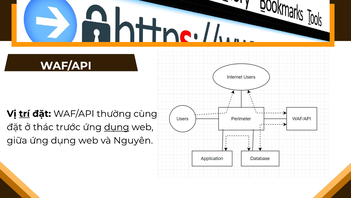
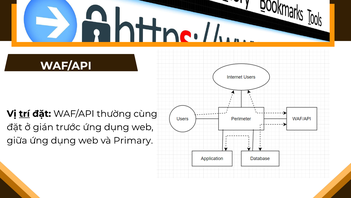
thác: thác -> gián
dụng at (117, 127) underline: present -> none
Nguyên: Nguyên -> Primary
